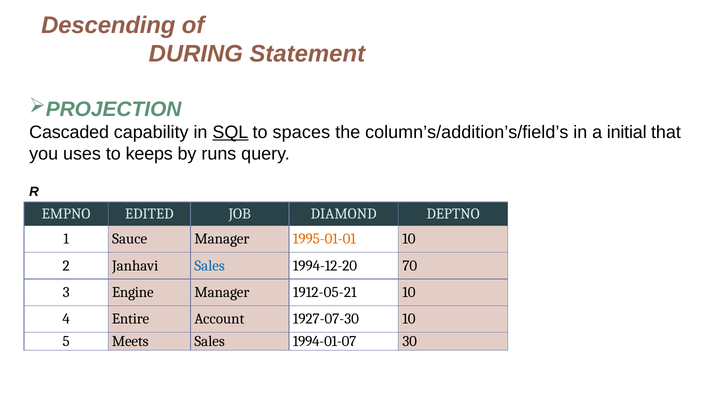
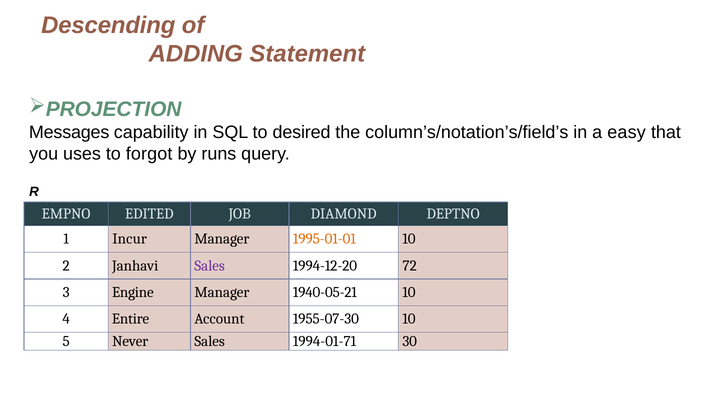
DURING: DURING -> ADDING
Cascaded: Cascaded -> Messages
SQL underline: present -> none
spaces: spaces -> desired
column’s/addition’s/field’s: column’s/addition’s/field’s -> column’s/notation’s/field’s
initial: initial -> easy
keeps: keeps -> forgot
Sauce: Sauce -> Incur
Sales at (210, 265) colour: blue -> purple
70: 70 -> 72
1912-05-21: 1912-05-21 -> 1940-05-21
1927-07-30: 1927-07-30 -> 1955-07-30
Meets: Meets -> Never
1994-01-07: 1994-01-07 -> 1994-01-71
